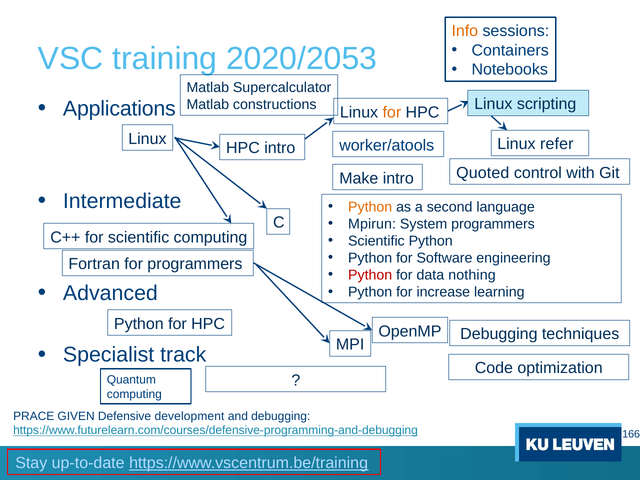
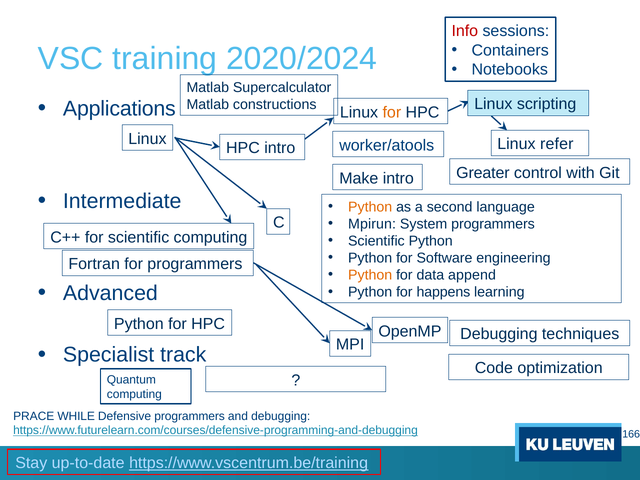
Info colour: orange -> red
2020/2053: 2020/2053 -> 2020/2024
Quoted: Quoted -> Greater
Python at (370, 275) colour: red -> orange
nothing: nothing -> append
increase: increase -> happens
GIVEN: GIVEN -> WHILE
Defensive development: development -> programmers
